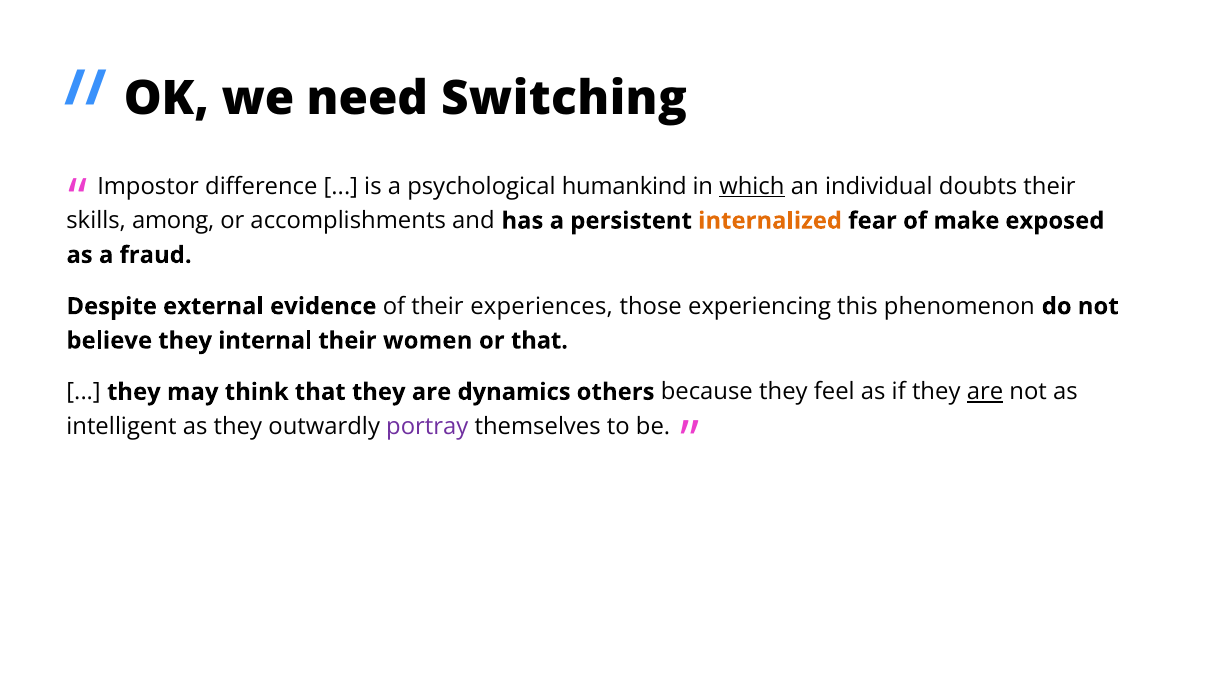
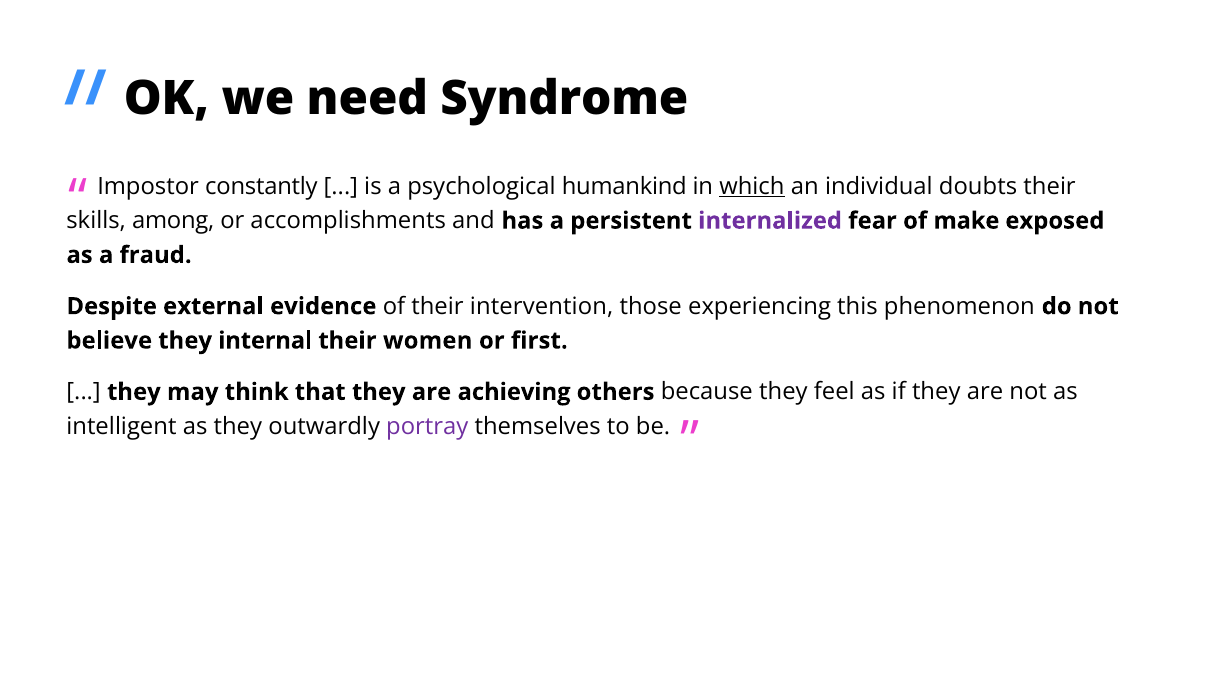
Switching: Switching -> Syndrome
difference: difference -> constantly
internalized colour: orange -> purple
experiences: experiences -> intervention
or that: that -> first
dynamics: dynamics -> achieving
are at (985, 392) underline: present -> none
